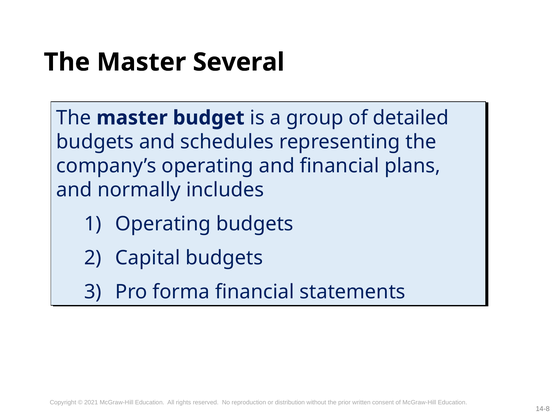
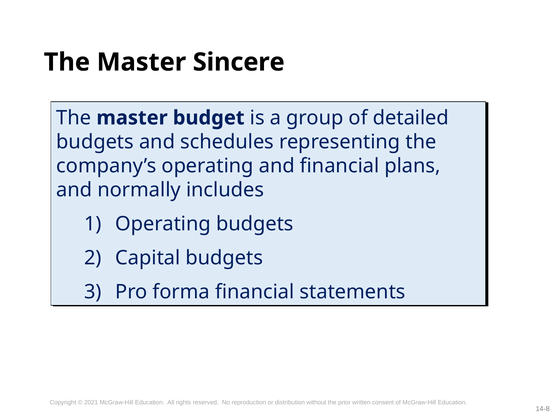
Several: Several -> Sincere
